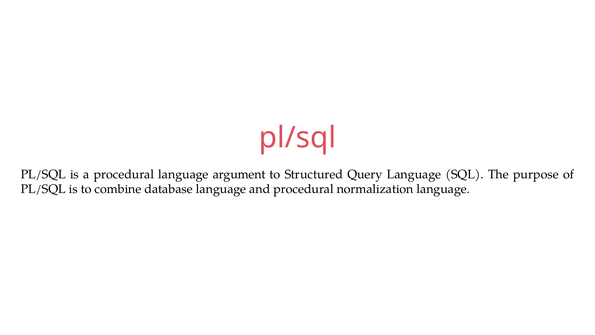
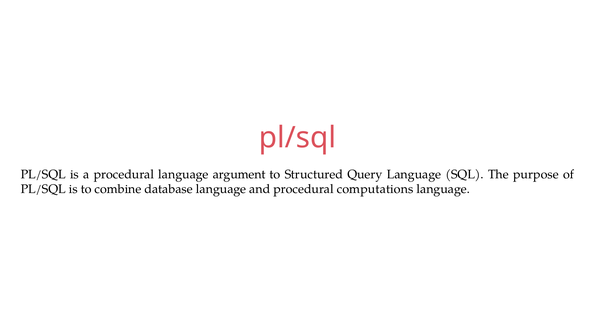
normalization: normalization -> computations
